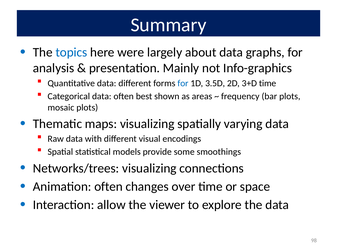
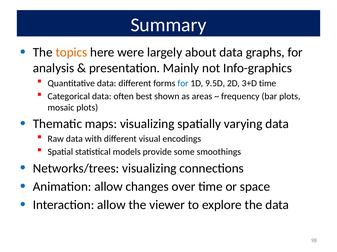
topics colour: blue -> orange
3.5D: 3.5D -> 9.5D
Animation often: often -> allow
